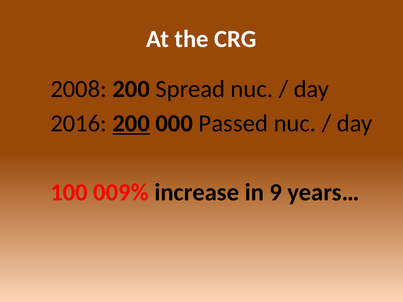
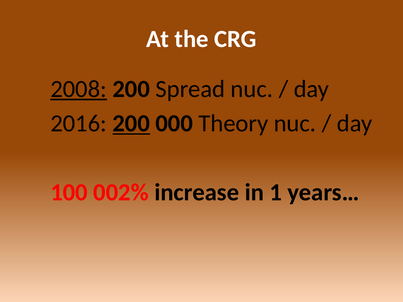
2008 underline: none -> present
Passed: Passed -> Theory
009%: 009% -> 002%
9: 9 -> 1
